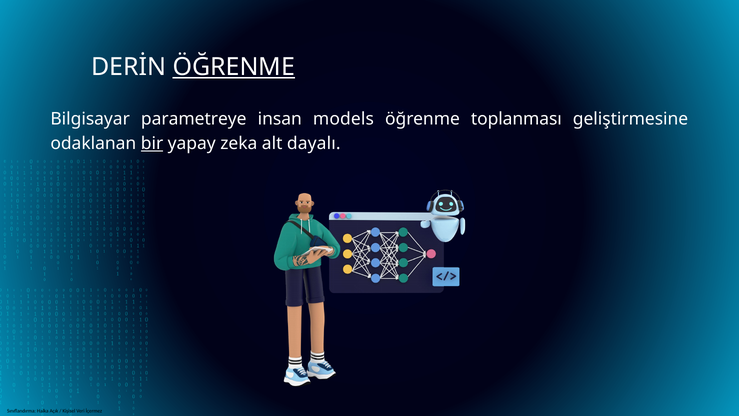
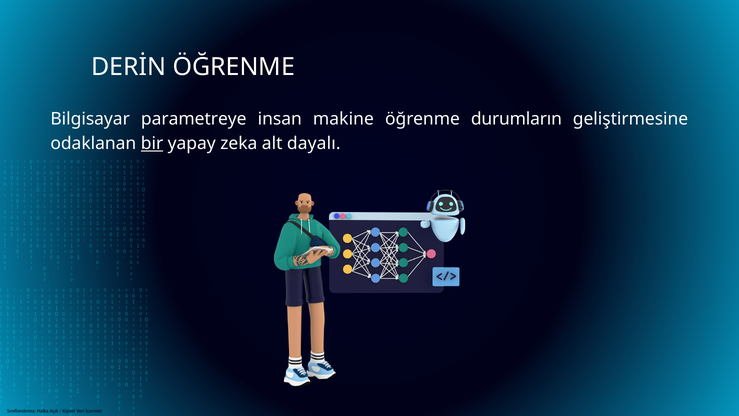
ÖĞRENME at (234, 67) underline: present -> none
models: models -> makine
toplanması: toplanması -> durumların
